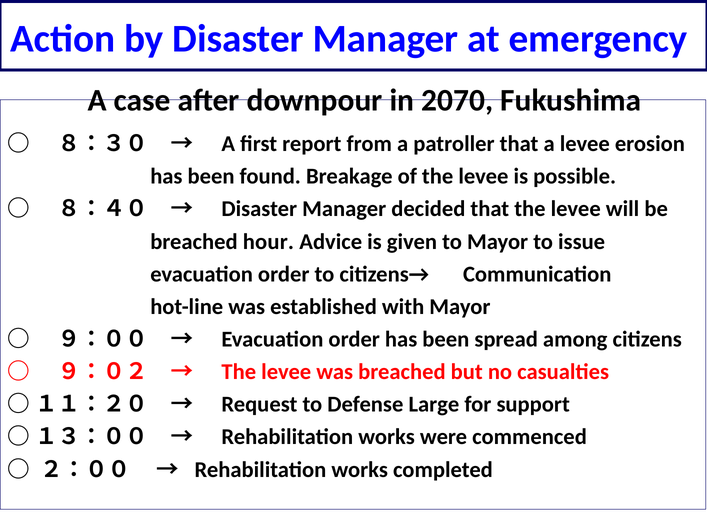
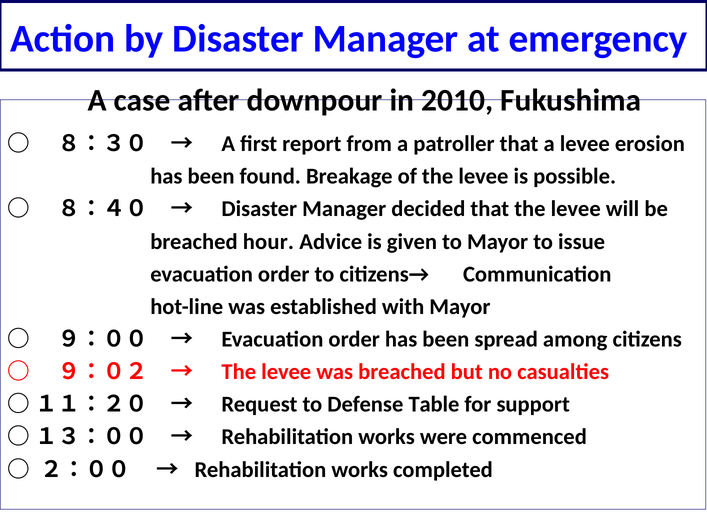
2070: 2070 -> 2010
Large: Large -> Table
